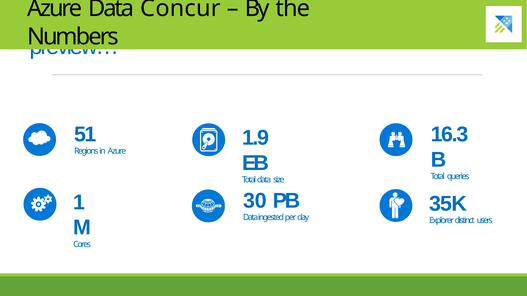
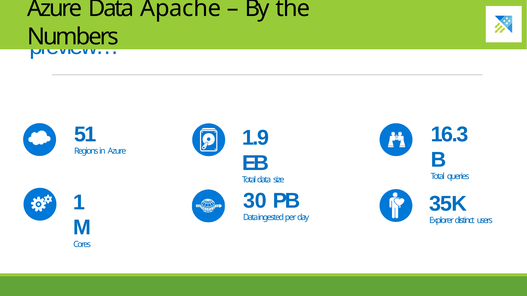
Concur: Concur -> Apache
